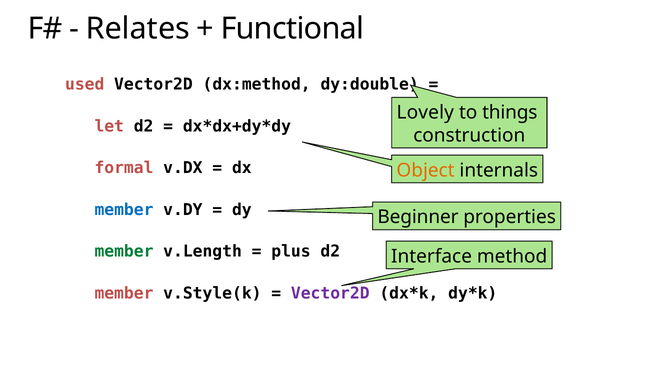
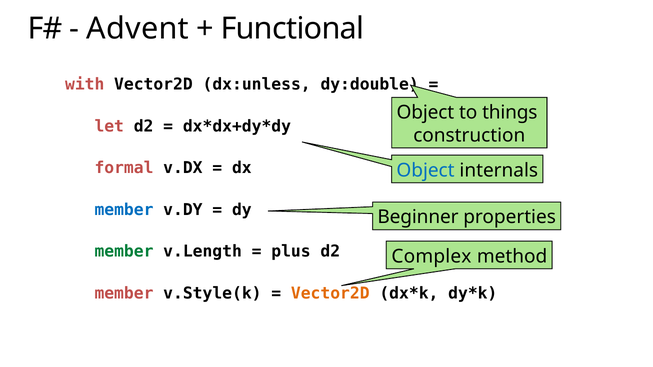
Relates: Relates -> Advent
used: used -> with
dx:method: dx:method -> dx:unless
Lovely at (425, 113): Lovely -> Object
Object at (426, 170) colour: orange -> blue
Interface: Interface -> Complex
Vector2D at (330, 293) colour: purple -> orange
